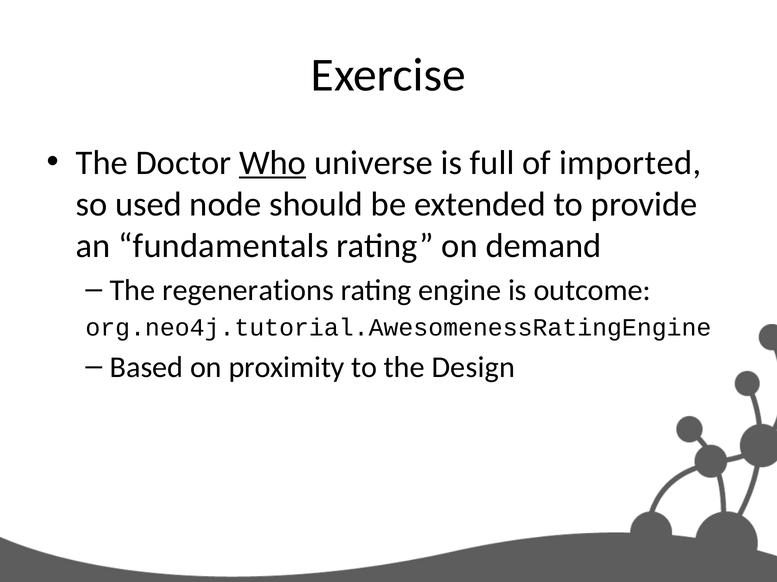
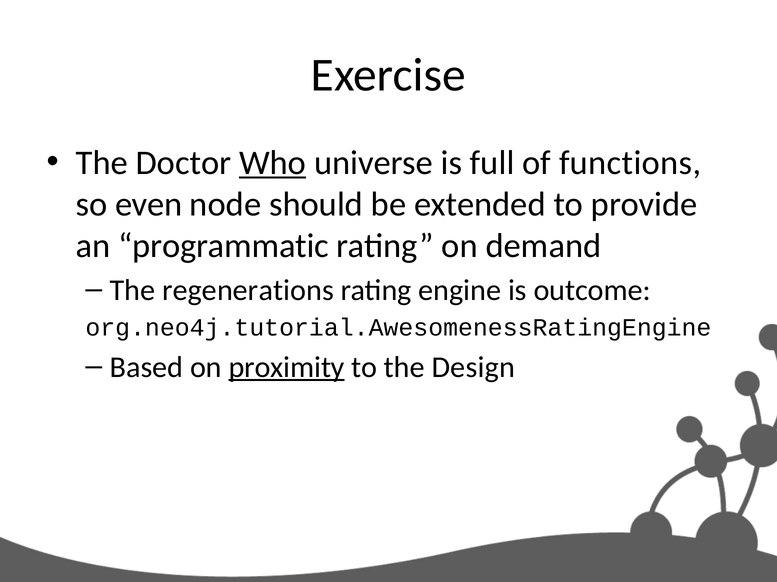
imported: imported -> functions
used: used -> even
fundamentals: fundamentals -> programmatic
proximity underline: none -> present
